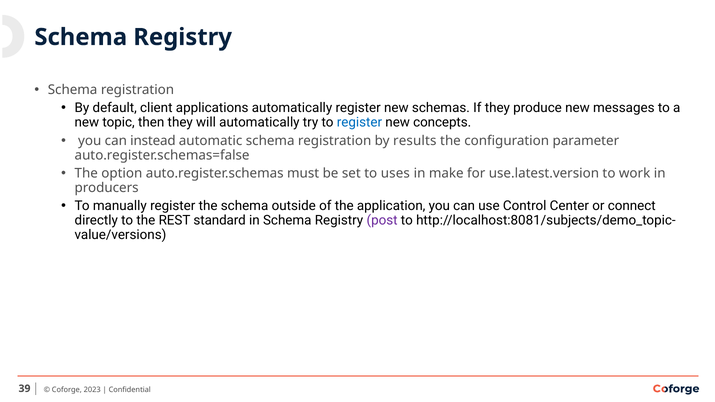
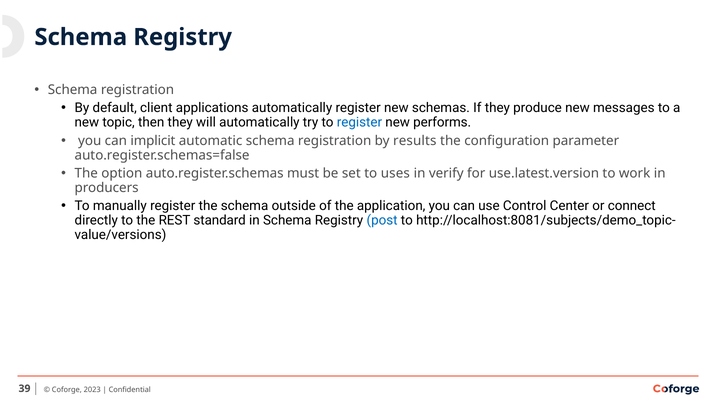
concepts: concepts -> performs
instead: instead -> implicit
make: make -> verify
post colour: purple -> blue
